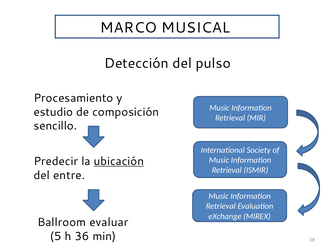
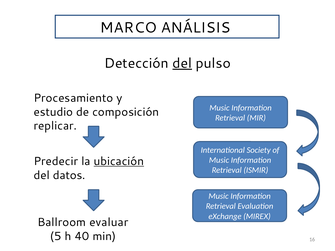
MUSICAL: MUSICAL -> ANÁLISIS
del at (182, 63) underline: none -> present
sencillo: sencillo -> replicar
entre: entre -> datos
36: 36 -> 40
